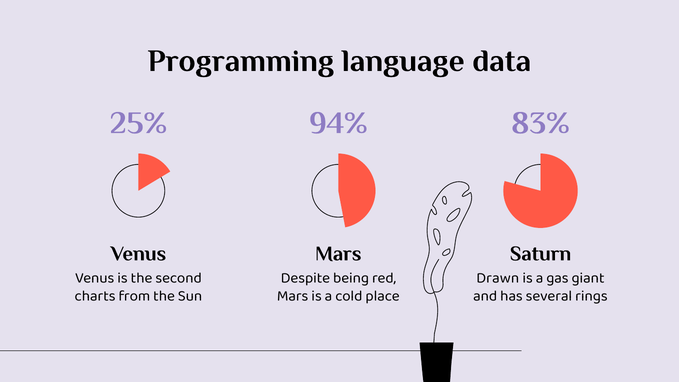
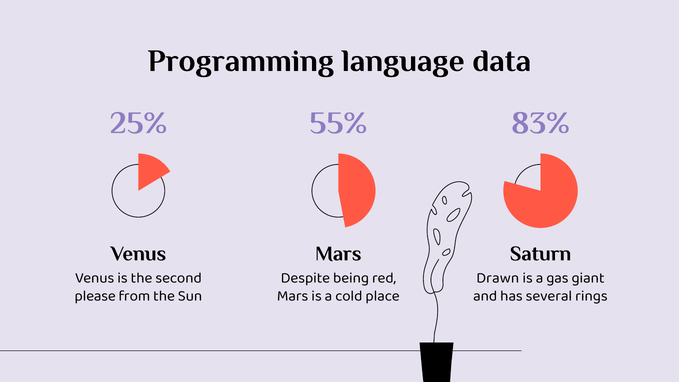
94%: 94% -> 55%
charts: charts -> please
